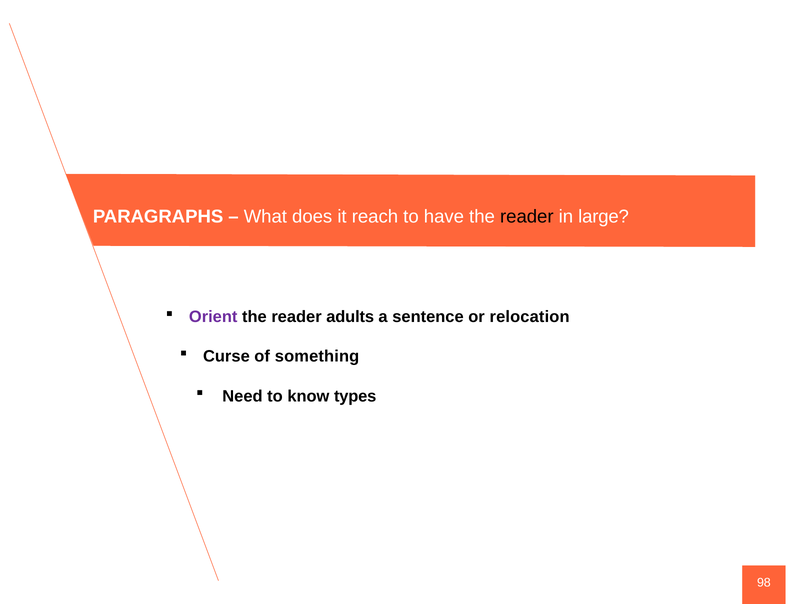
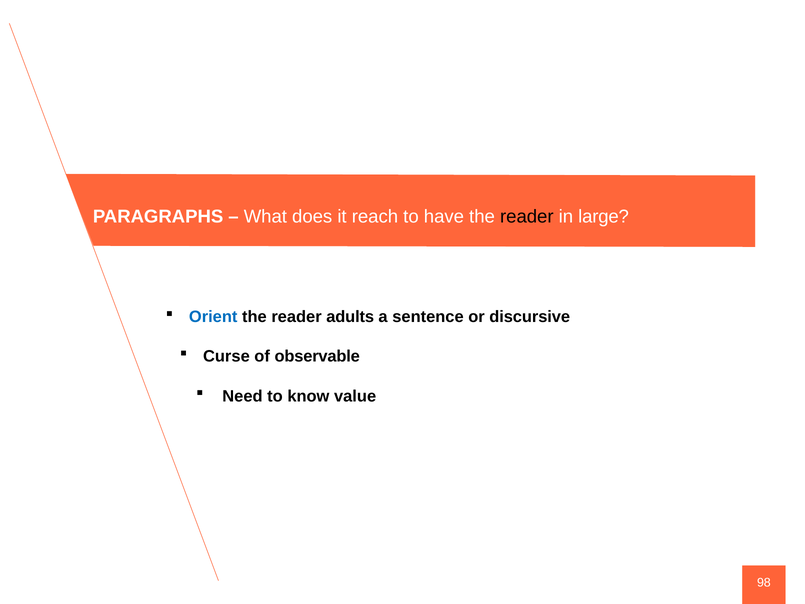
Orient colour: purple -> blue
relocation: relocation -> discursive
something: something -> observable
types: types -> value
